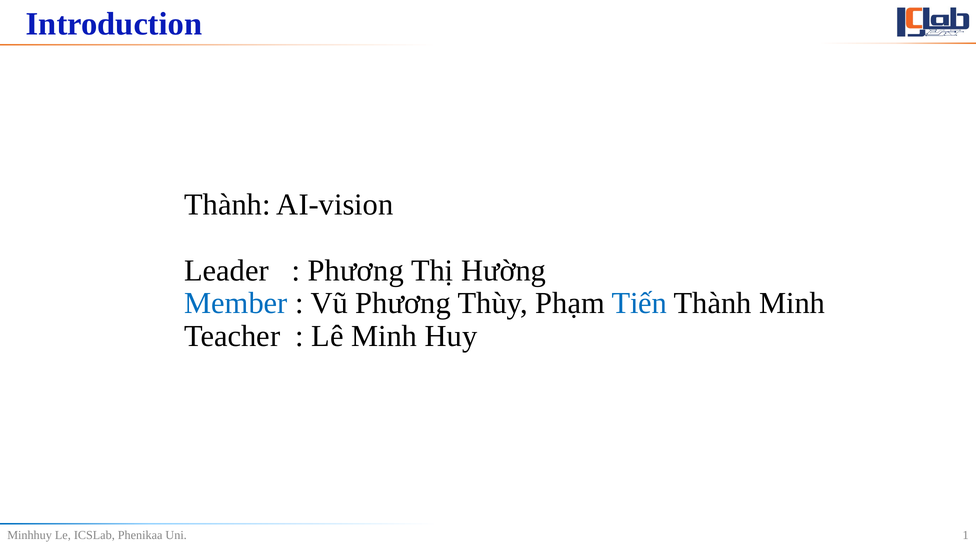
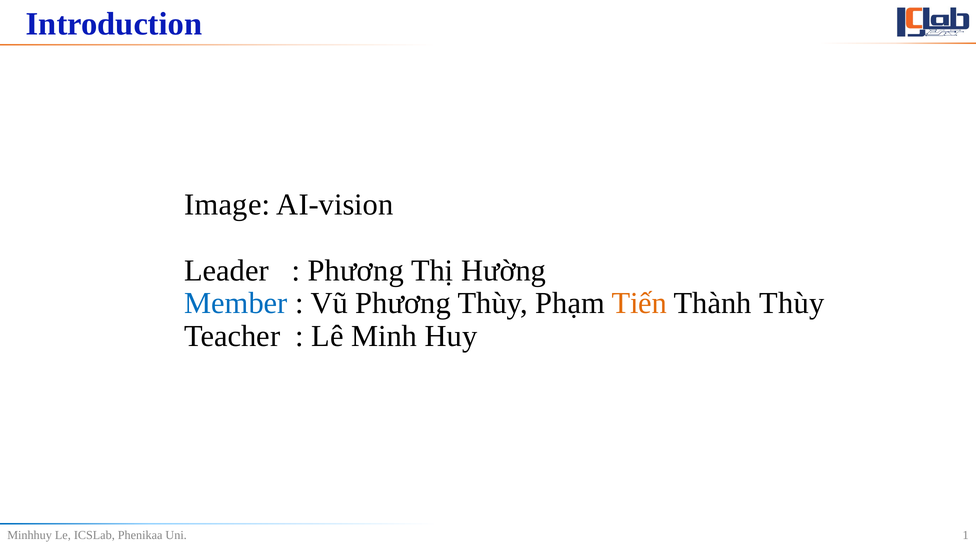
Thành at (227, 205): Thành -> Image
Tiến colour: blue -> orange
Thành Minh: Minh -> Thùy
